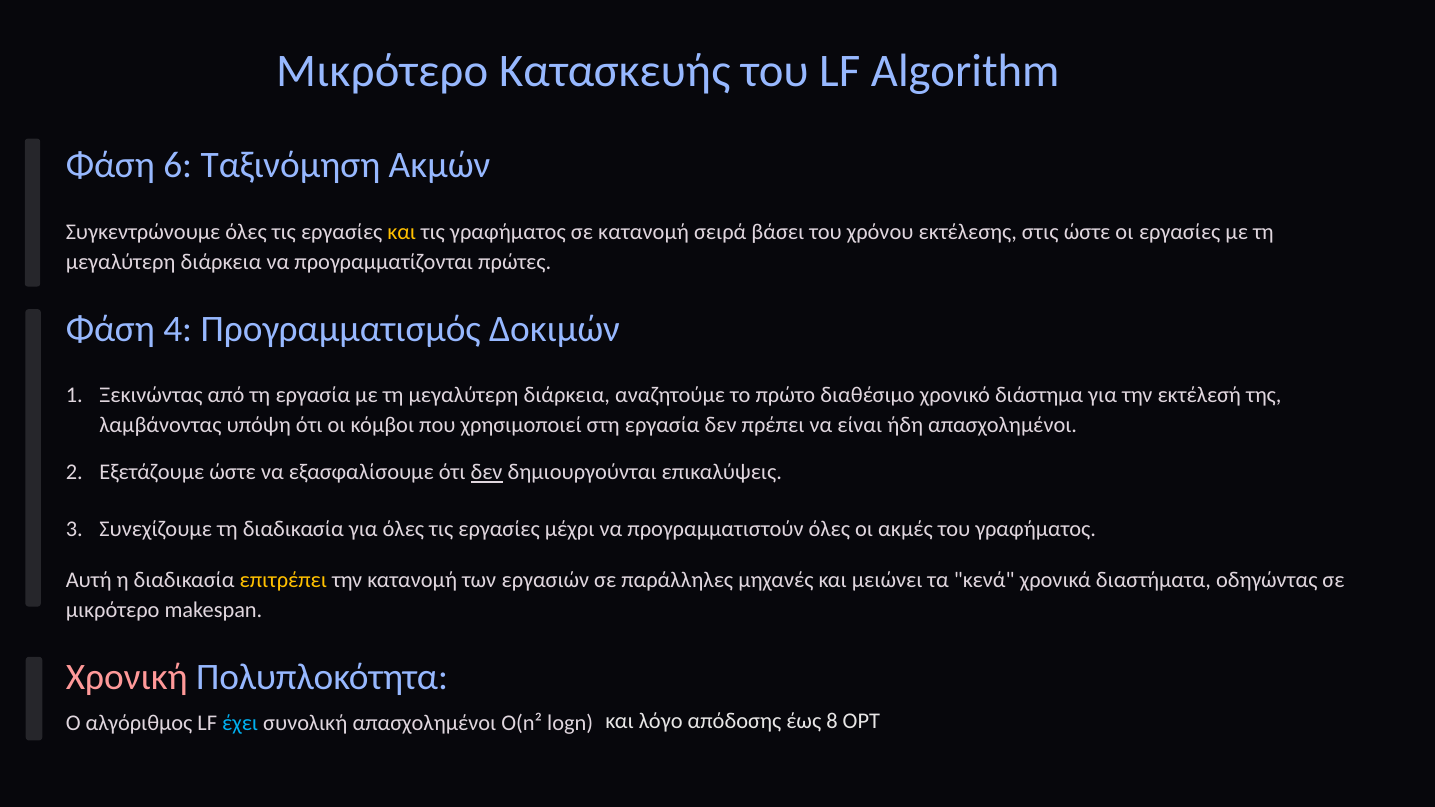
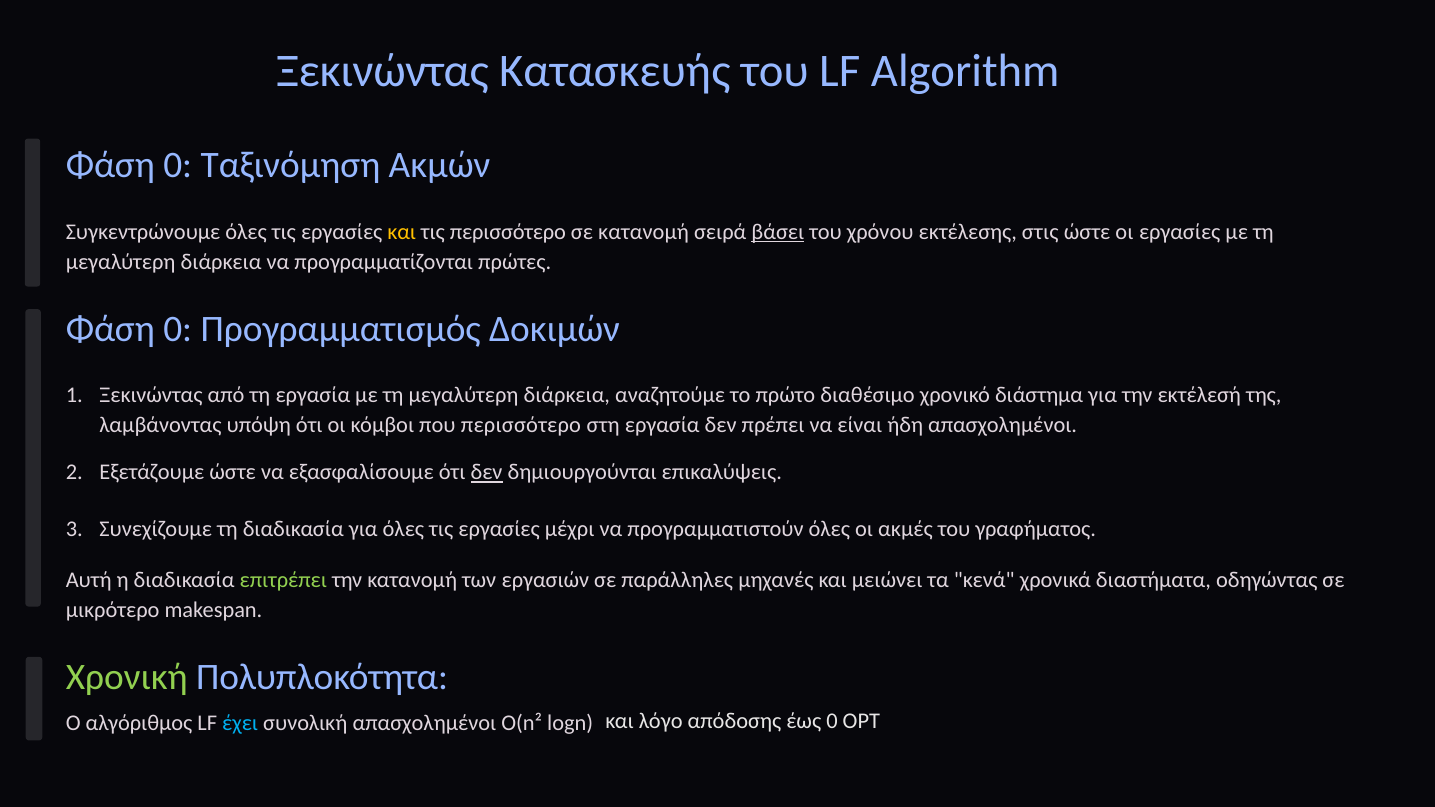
Μικρότερο at (382, 71): Μικρότερο -> Ξεκινώντας
6 at (178, 166): 6 -> 0
τις γραφήματος: γραφήματος -> περισσότερο
βάσει underline: none -> present
4 at (178, 329): 4 -> 0
που χρησιμοποιεί: χρησιμοποιεί -> περισσότερο
επιτρέπει colour: yellow -> light green
Χρονική colour: pink -> light green
έως 8: 8 -> 0
